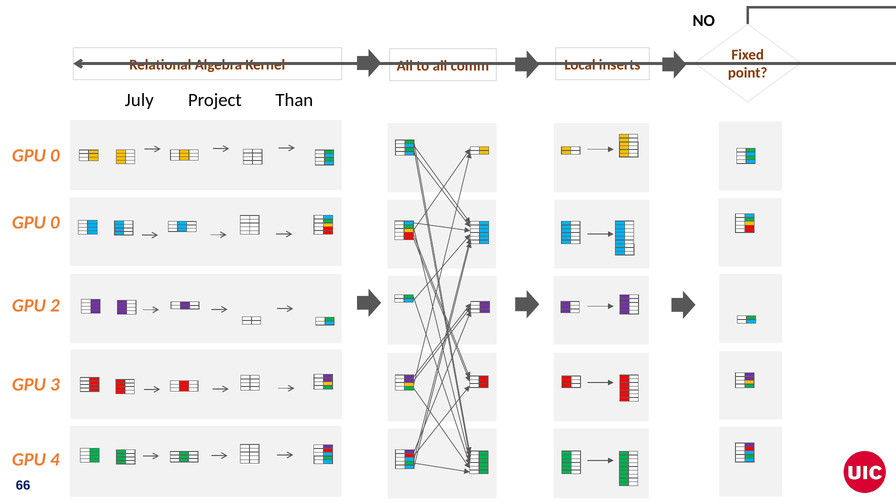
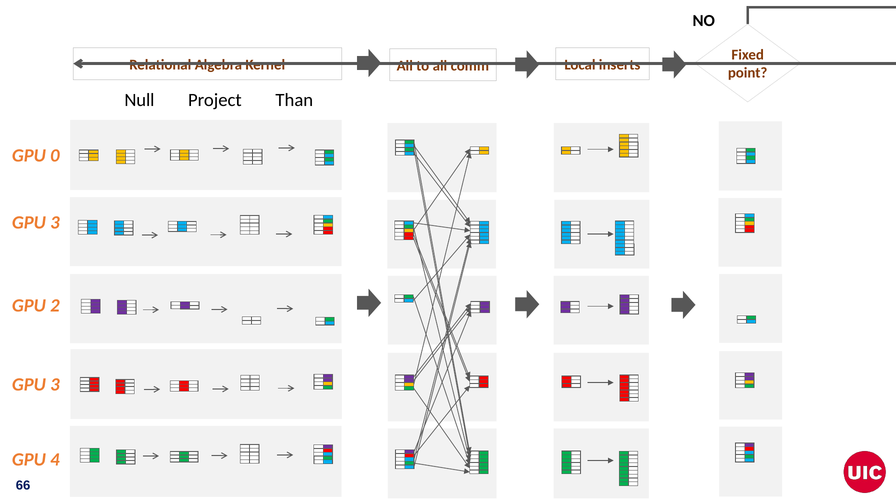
July: July -> Null
0 at (55, 223): 0 -> 3
